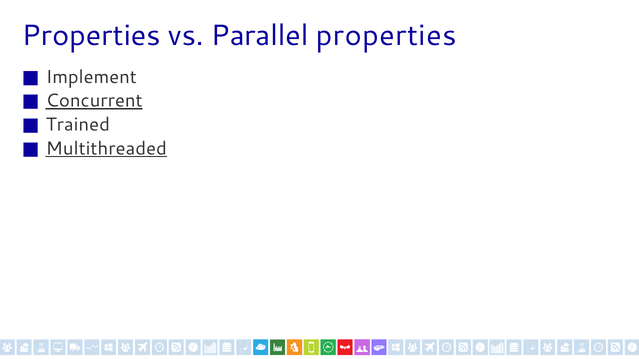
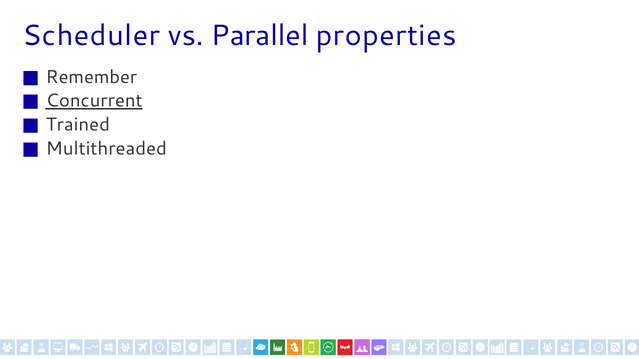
Properties at (91, 36): Properties -> Scheduler
Implement: Implement -> Remember
Multithreaded underline: present -> none
